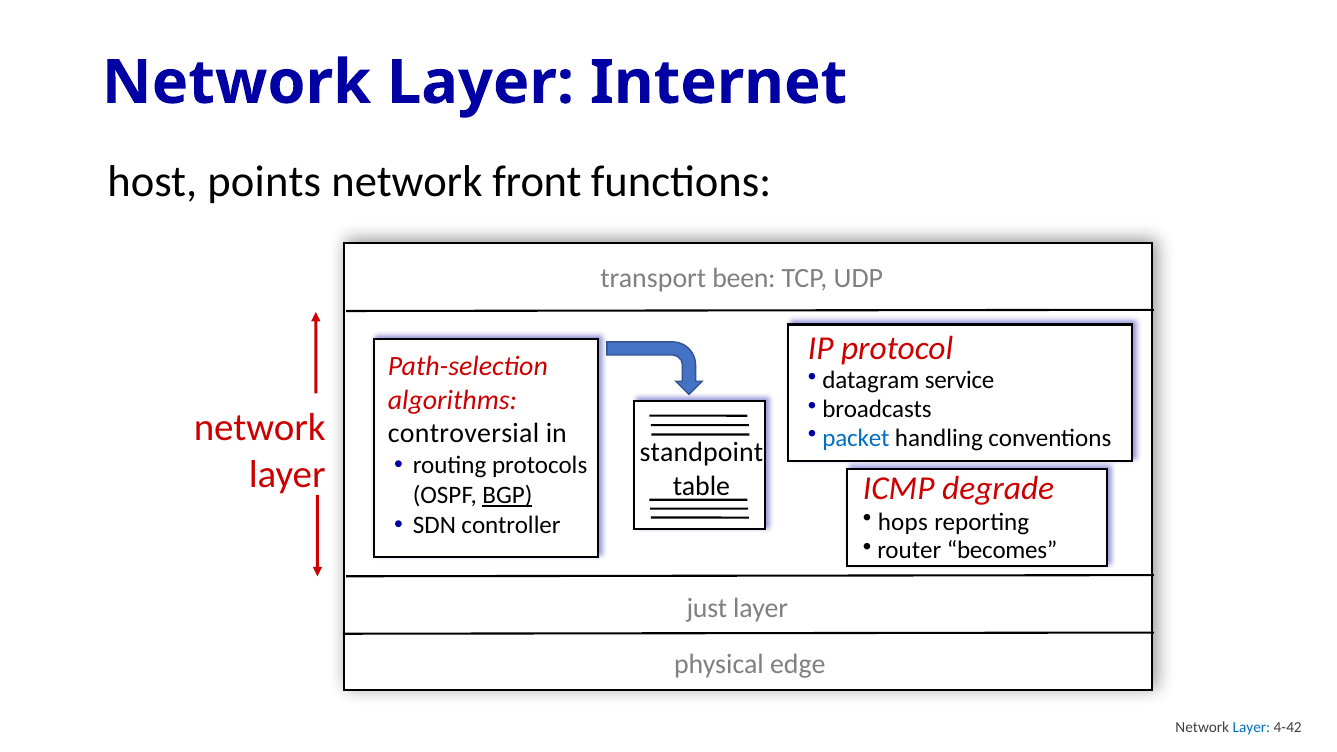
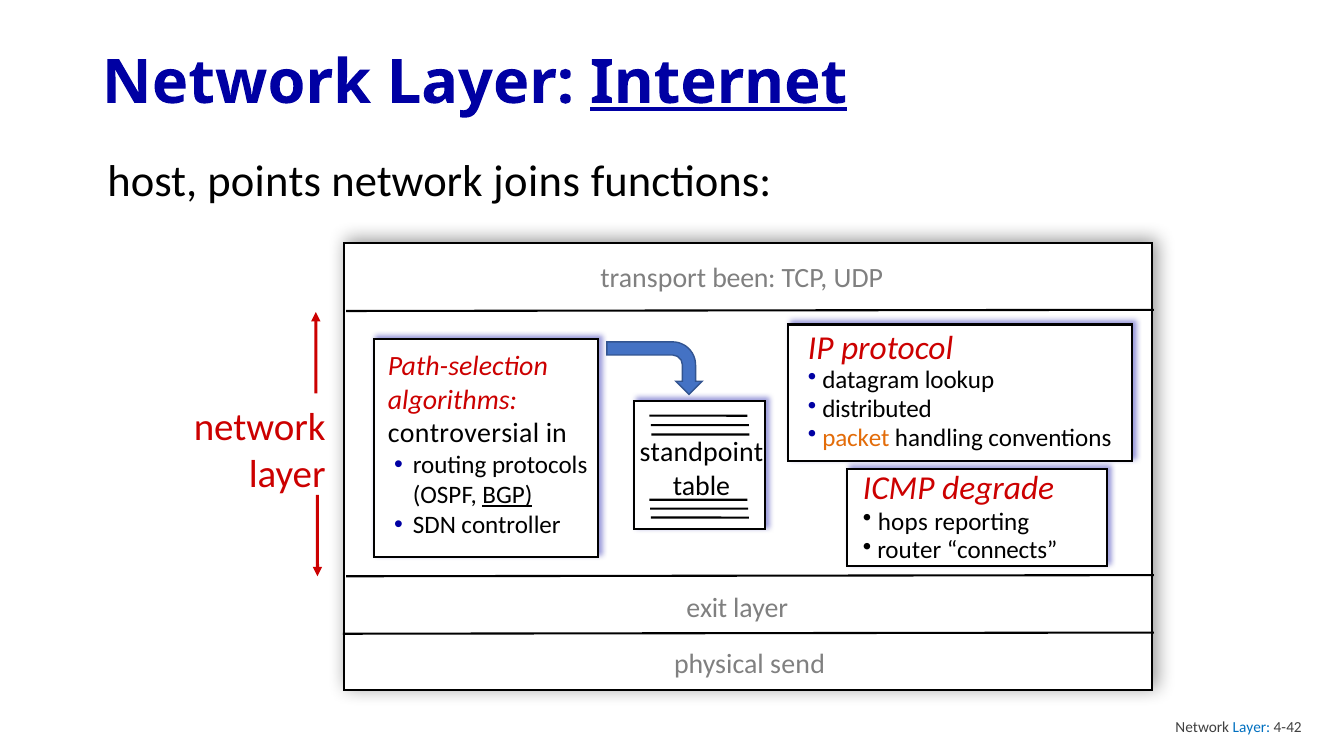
Internet underline: none -> present
front: front -> joins
service: service -> lookup
broadcasts: broadcasts -> distributed
packet colour: blue -> orange
becomes: becomes -> connects
just: just -> exit
edge: edge -> send
